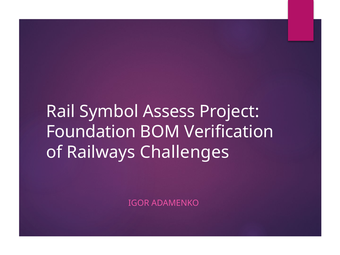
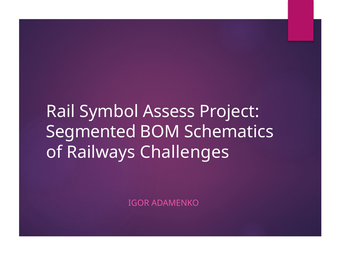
Foundation: Foundation -> Segmented
Verification: Verification -> Schematics
